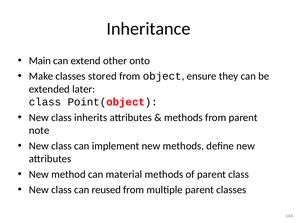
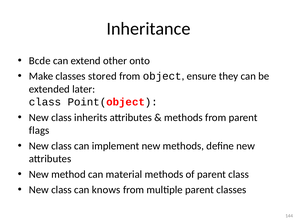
Main: Main -> Bcde
note: note -> flags
reused: reused -> knows
